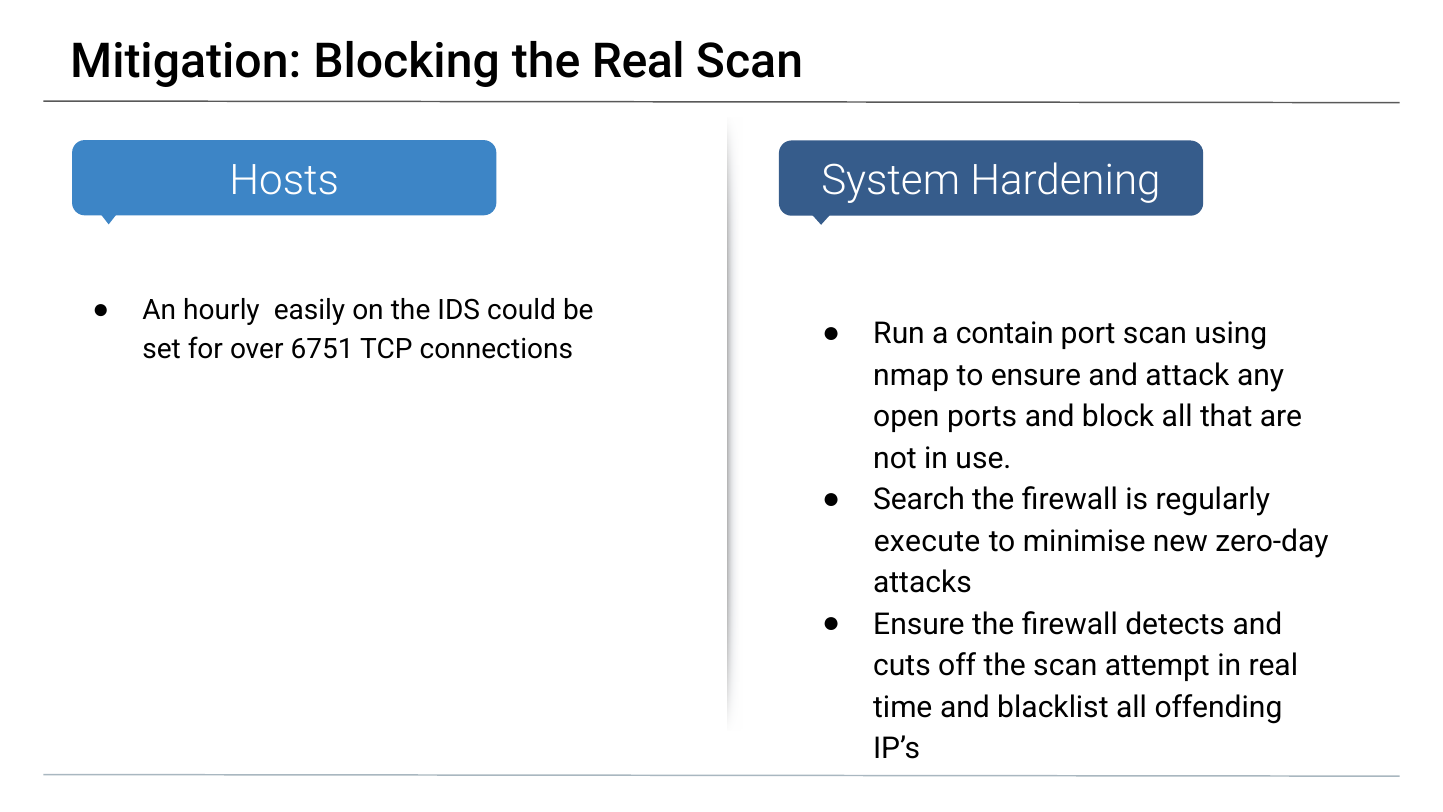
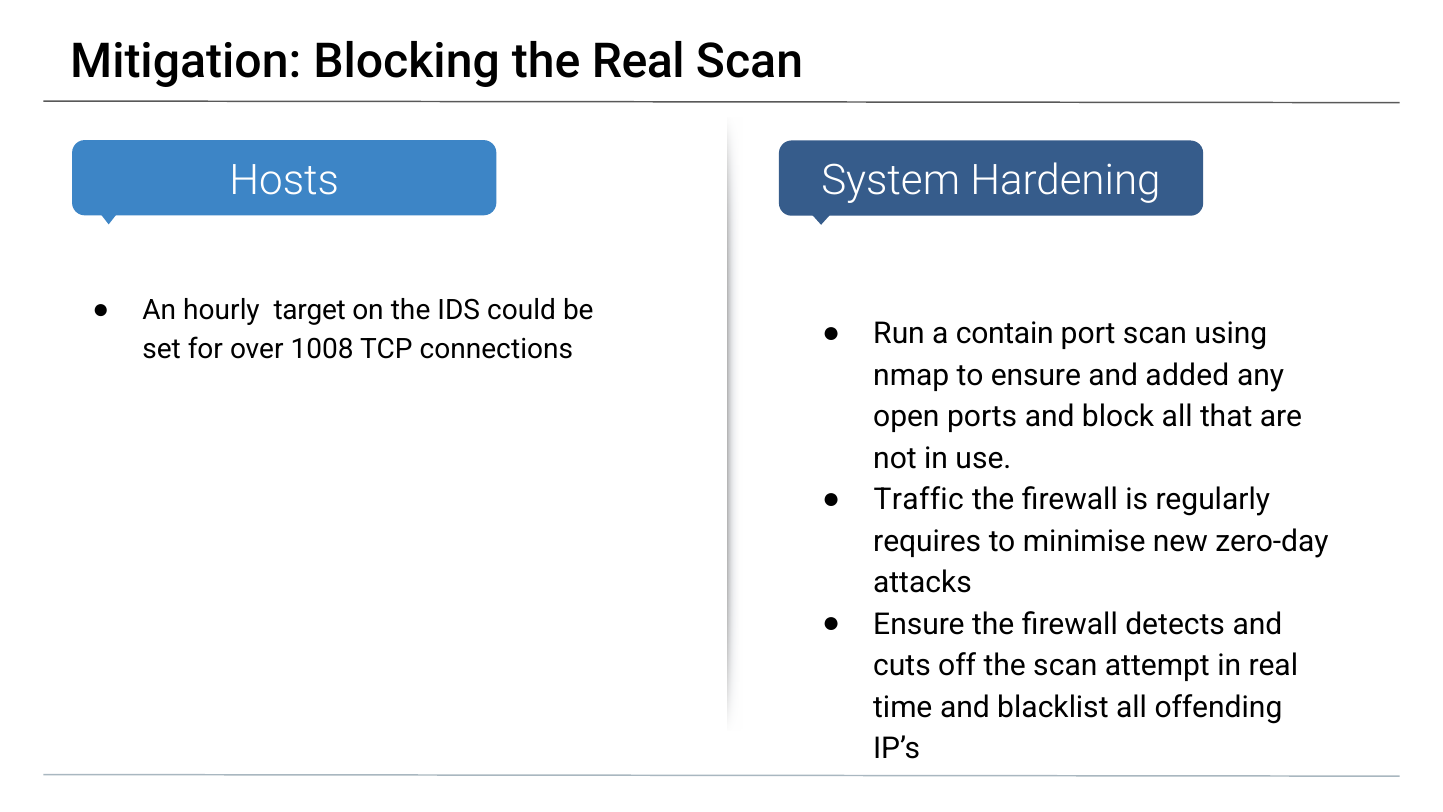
easily: easily -> target
6751: 6751 -> 1008
attack: attack -> added
Search: Search -> Traffic
execute: execute -> requires
